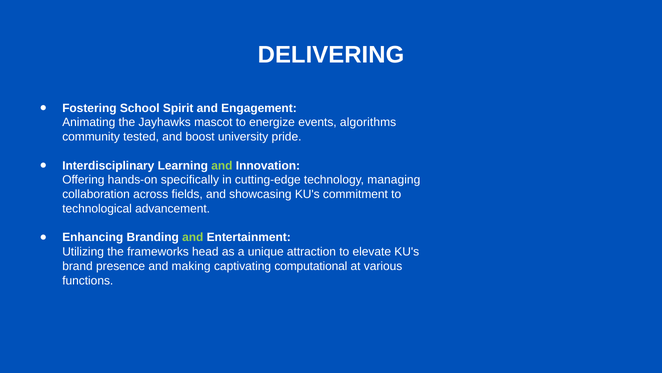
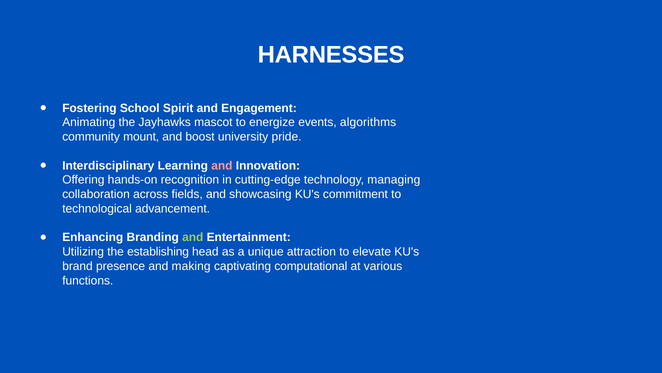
DELIVERING: DELIVERING -> HARNESSES
tested: tested -> mount
and at (222, 165) colour: light green -> pink
specifically: specifically -> recognition
frameworks: frameworks -> establishing
